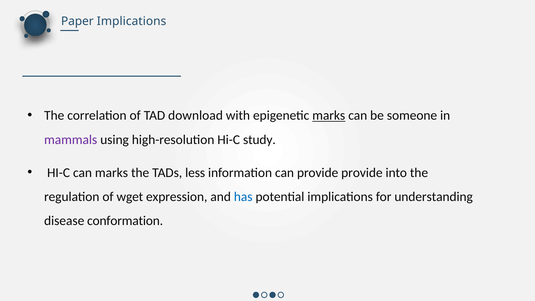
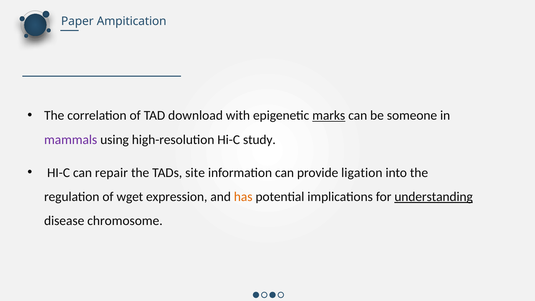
Paper Implications: Implications -> Ampitication
can marks: marks -> repair
less: less -> site
provide provide: provide -> ligation
has colour: blue -> orange
understanding underline: none -> present
conformation: conformation -> chromosome
